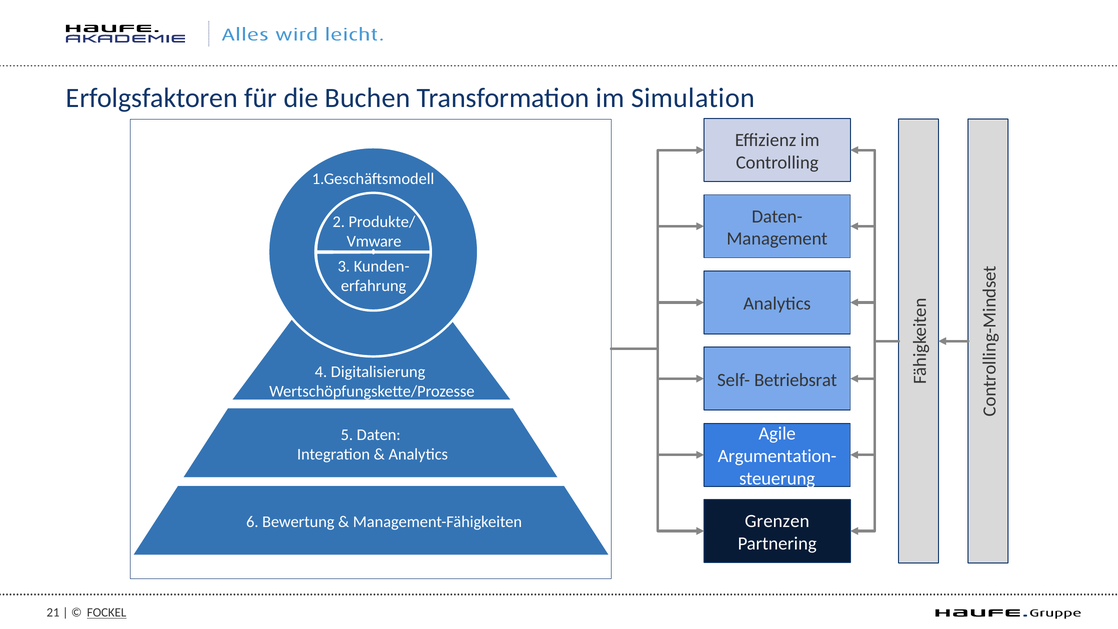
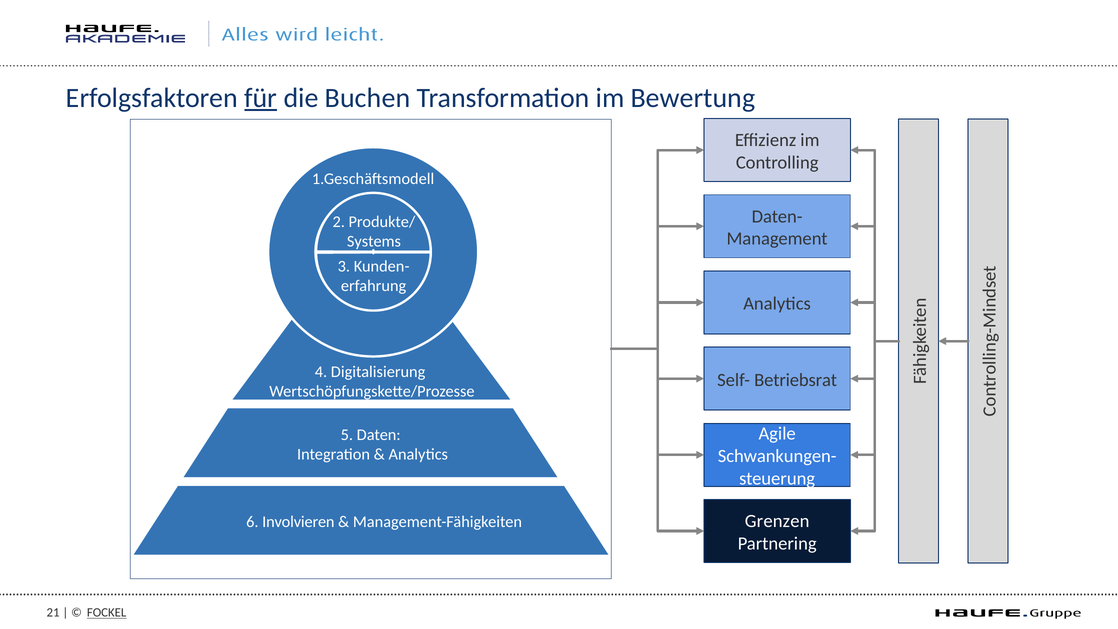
für underline: none -> present
Simulation: Simulation -> Bewertung
Vmware: Vmware -> Systems
Argumentation-: Argumentation- -> Schwankungen-
Bewertung: Bewertung -> Involvieren
